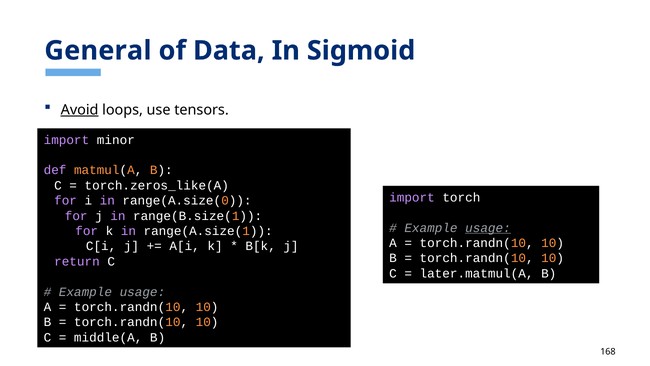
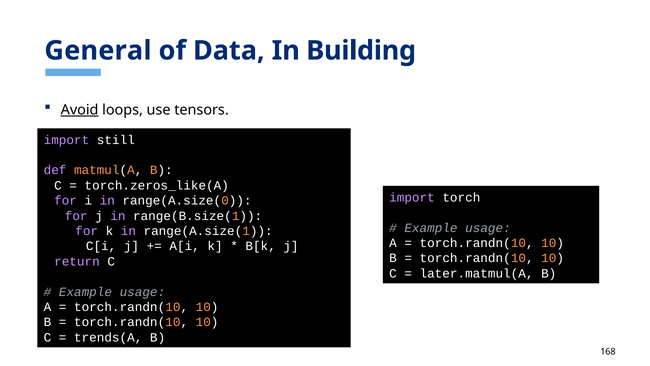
Sigmoid: Sigmoid -> Building
minor: minor -> still
usage at (488, 228) underline: present -> none
middle(A: middle(A -> trends(A
